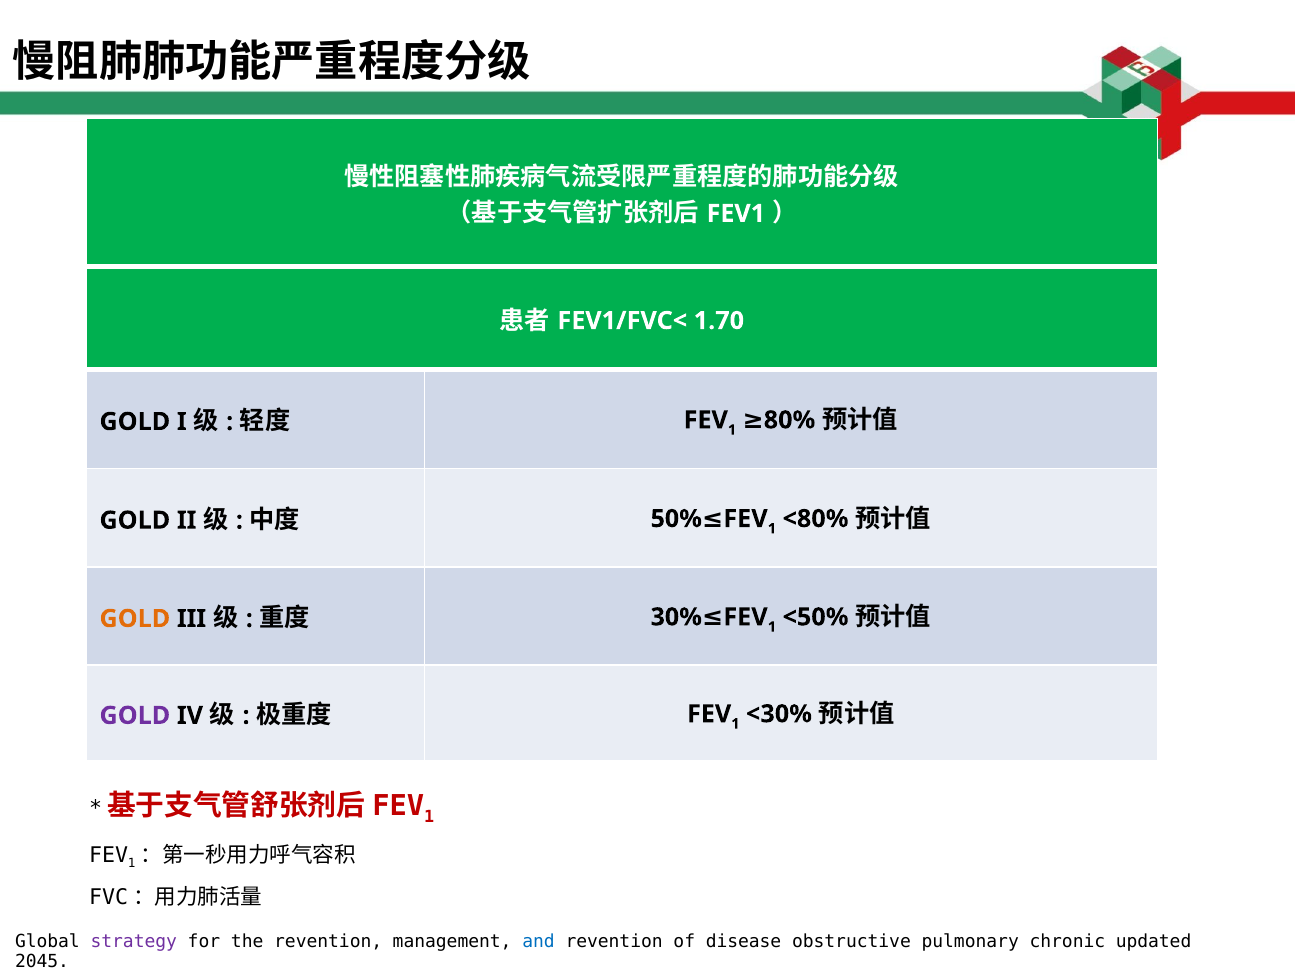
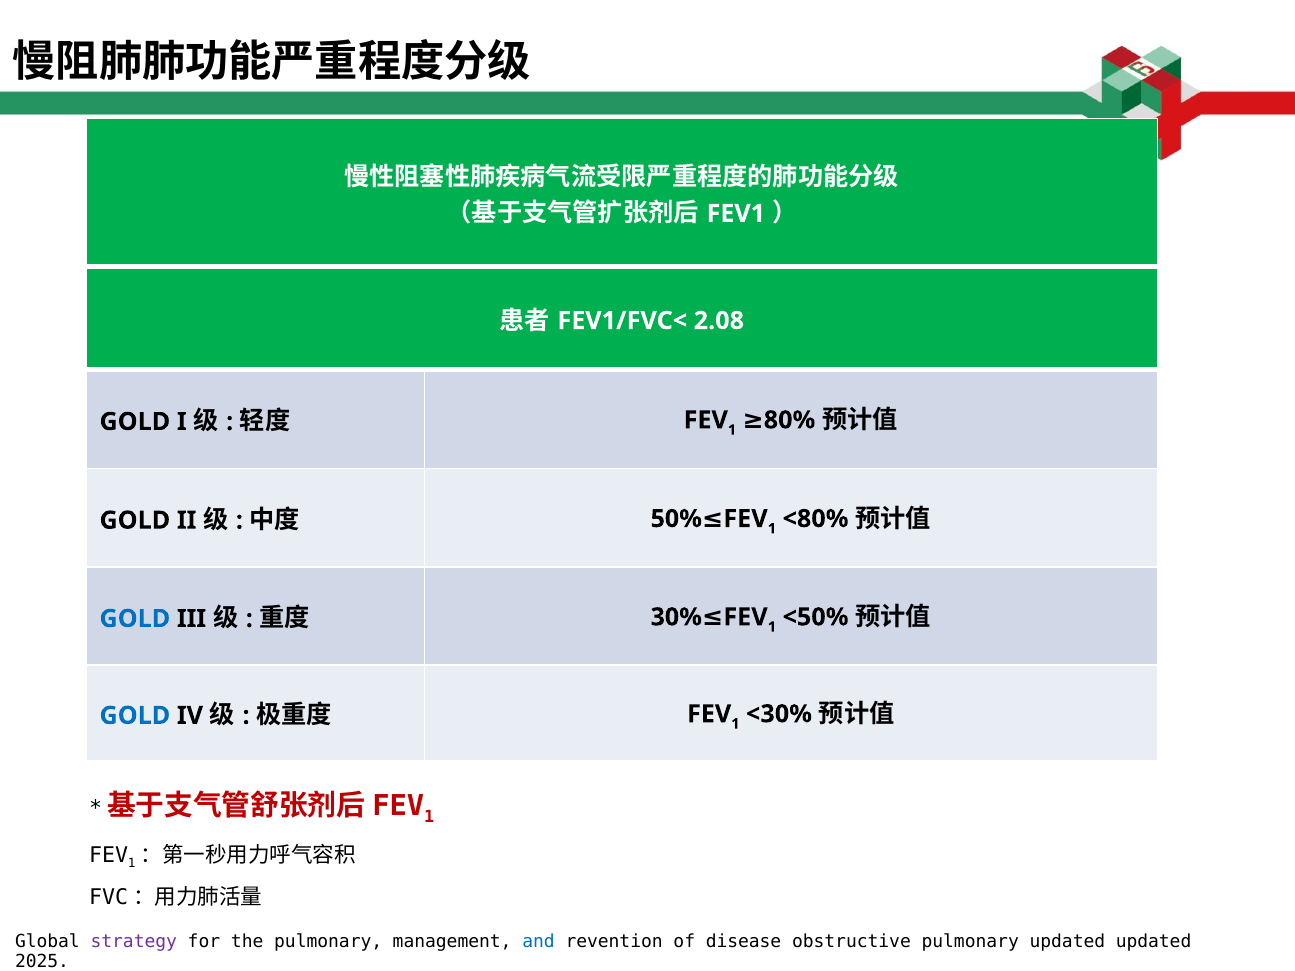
1.70: 1.70 -> 2.08
GOLD at (135, 619) colour: orange -> blue
GOLD at (135, 716) colour: purple -> blue
the revention: revention -> pulmonary
pulmonary chronic: chronic -> updated
2045: 2045 -> 2025
